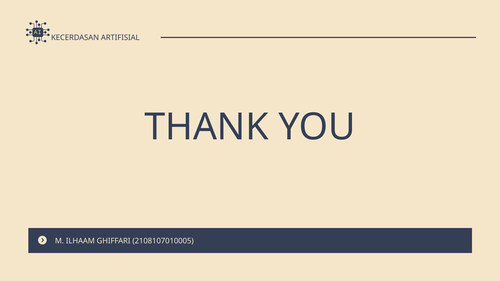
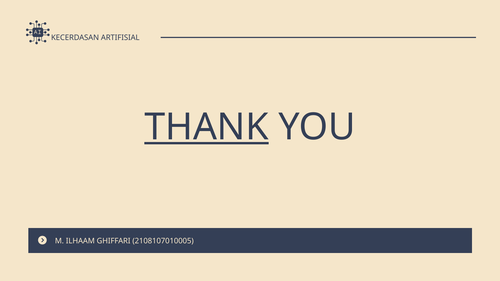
THANK underline: none -> present
